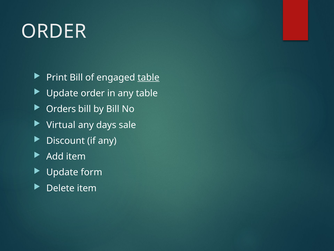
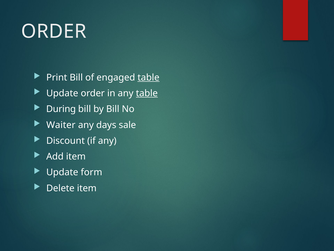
table at (147, 93) underline: none -> present
Orders: Orders -> During
Virtual: Virtual -> Waiter
